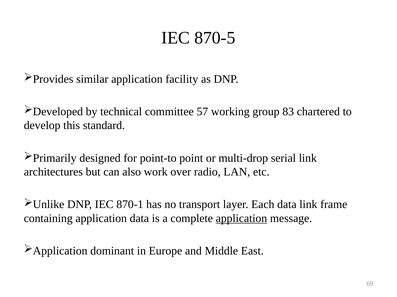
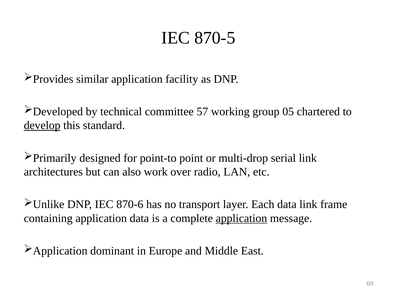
83: 83 -> 05
develop underline: none -> present
870-1: 870-1 -> 870-6
